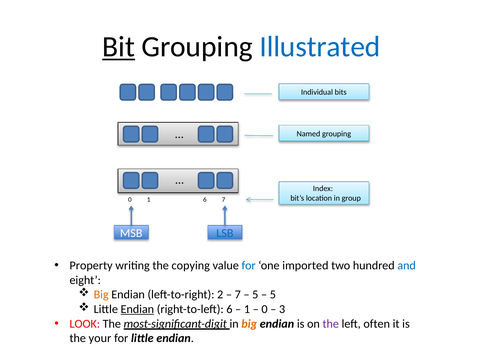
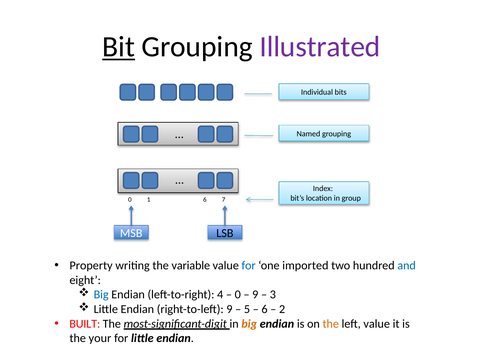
Illustrated colour: blue -> purple
LSB colour: blue -> black
copying: copying -> variable
Big at (101, 294) colour: orange -> blue
2: 2 -> 4
7 at (238, 294): 7 -> 0
5 at (255, 294): 5 -> 9
5 at (273, 294): 5 -> 3
Endian at (137, 309) underline: present -> none
right-to-left 6: 6 -> 9
1 at (247, 309): 1 -> 5
0 at (265, 309): 0 -> 6
3: 3 -> 2
LOOK: LOOK -> BUILT
the at (331, 323) colour: purple -> orange
left often: often -> value
